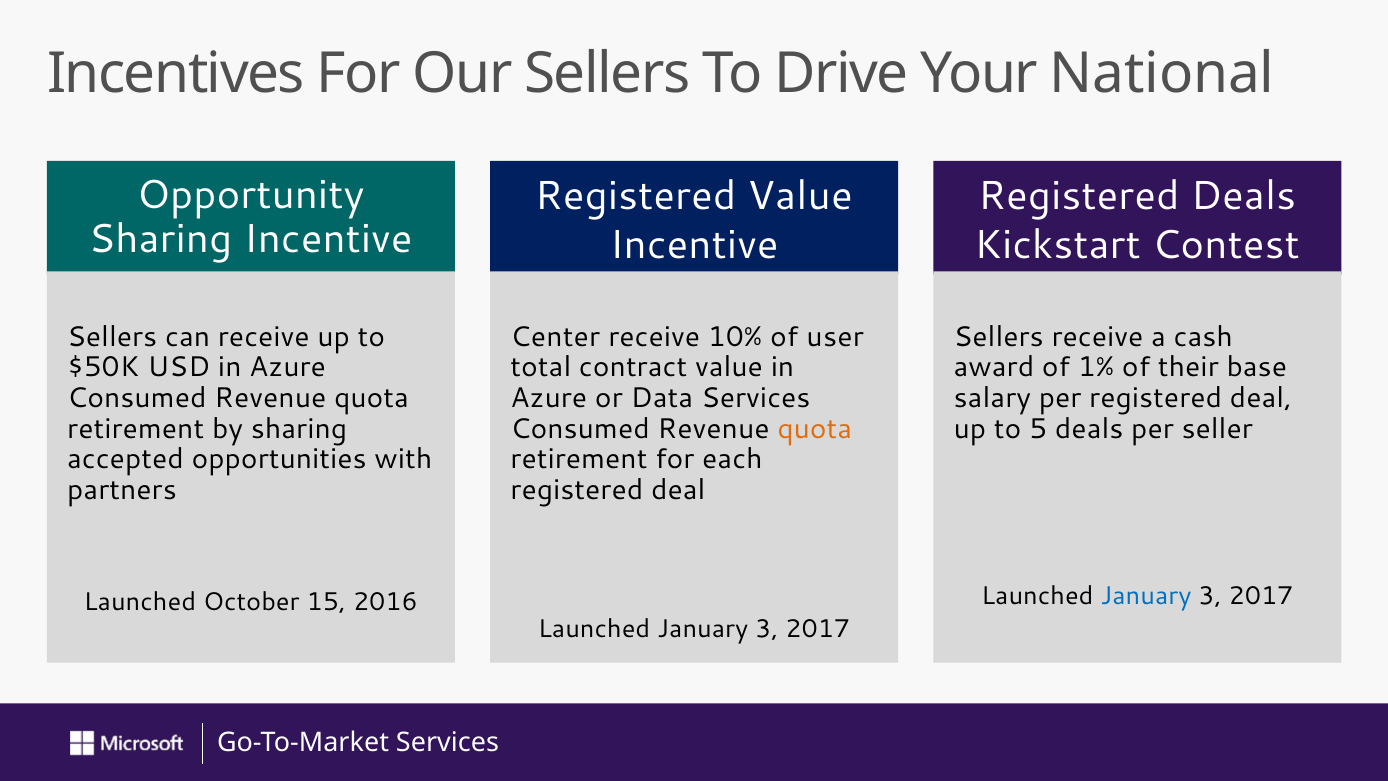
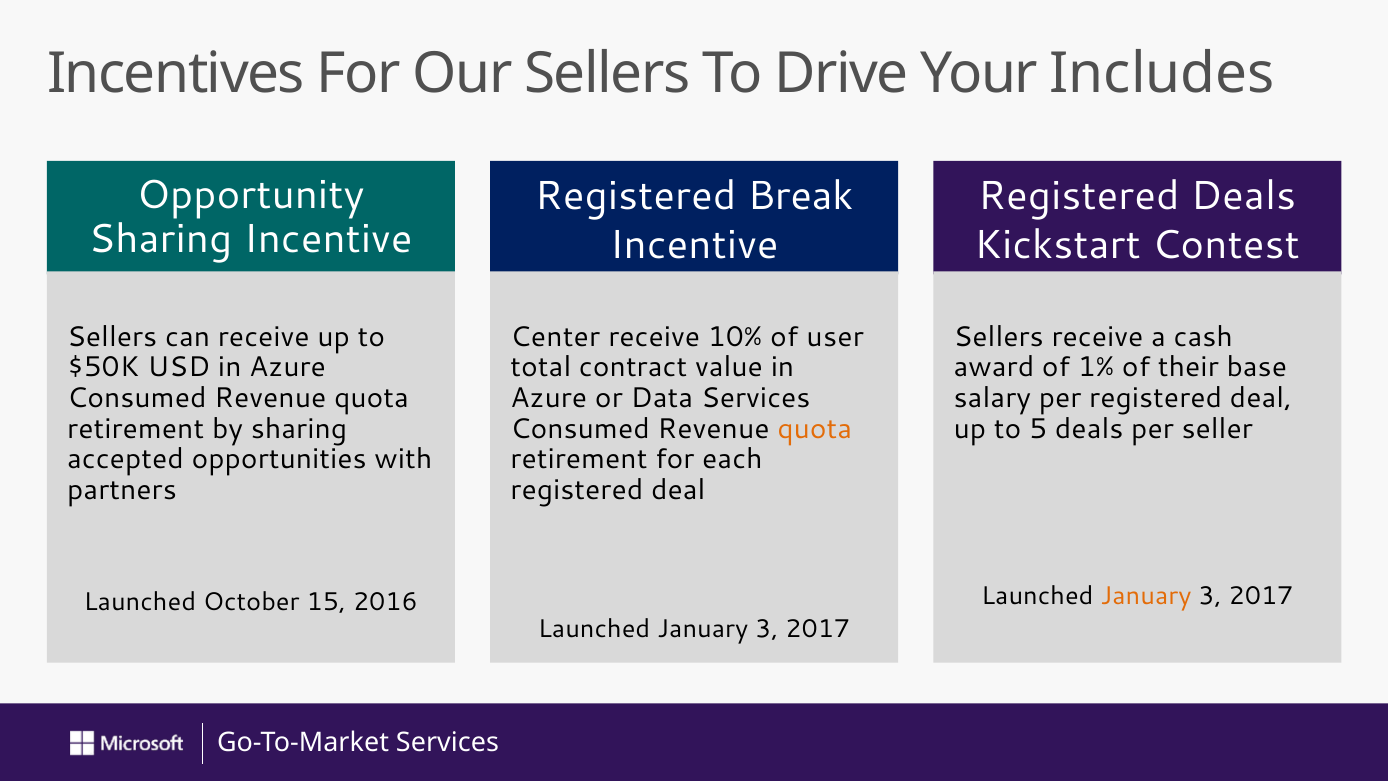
National: National -> Includes
Registered Value: Value -> Break
January at (1146, 595) colour: blue -> orange
